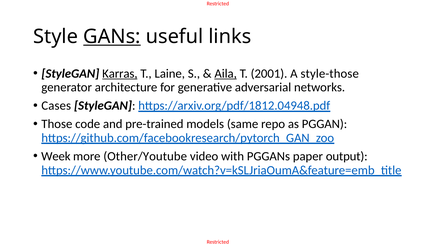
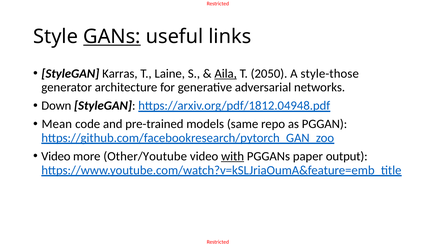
Karras underline: present -> none
2001: 2001 -> 2050
Cases: Cases -> Down
Those: Those -> Mean
Week at (56, 156): Week -> Video
with underline: none -> present
